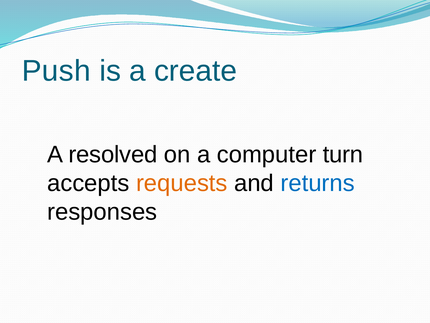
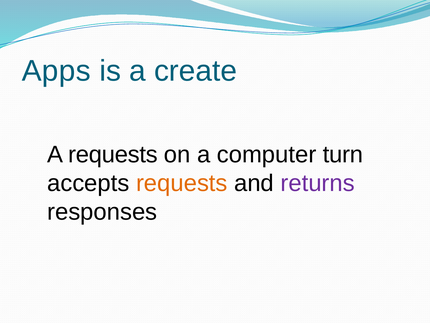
Push: Push -> Apps
A resolved: resolved -> requests
returns colour: blue -> purple
